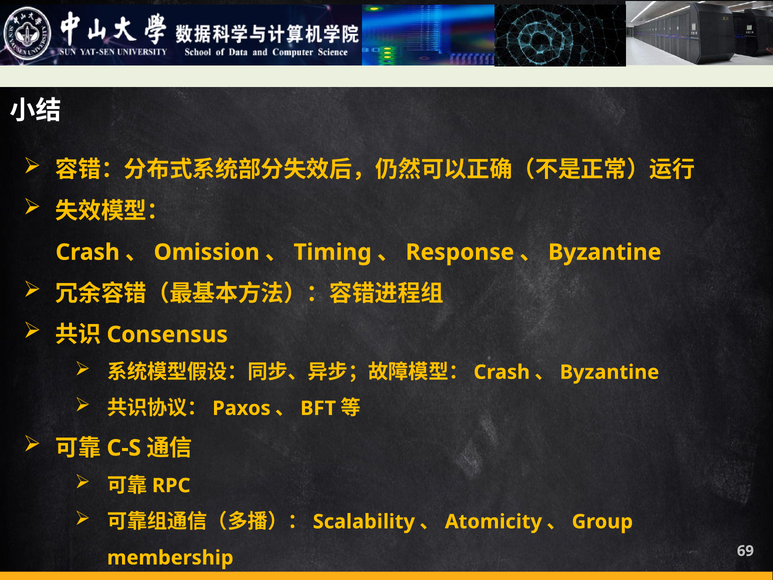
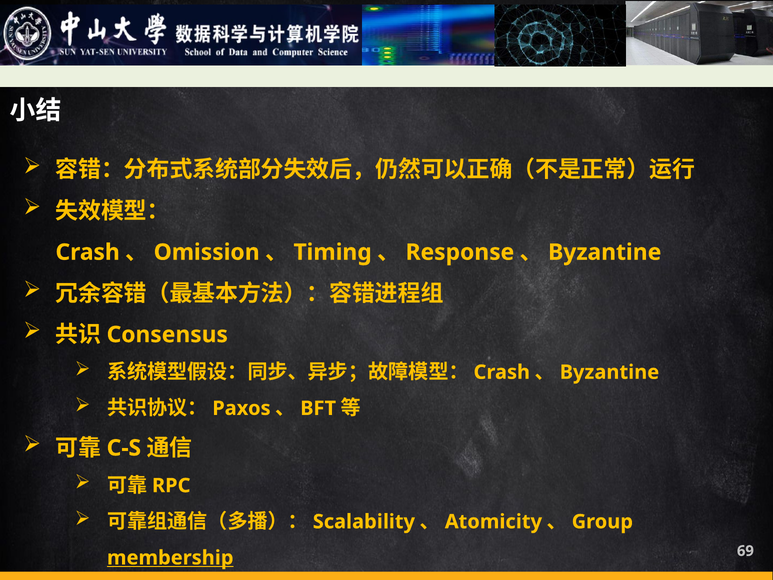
membership underline: none -> present
